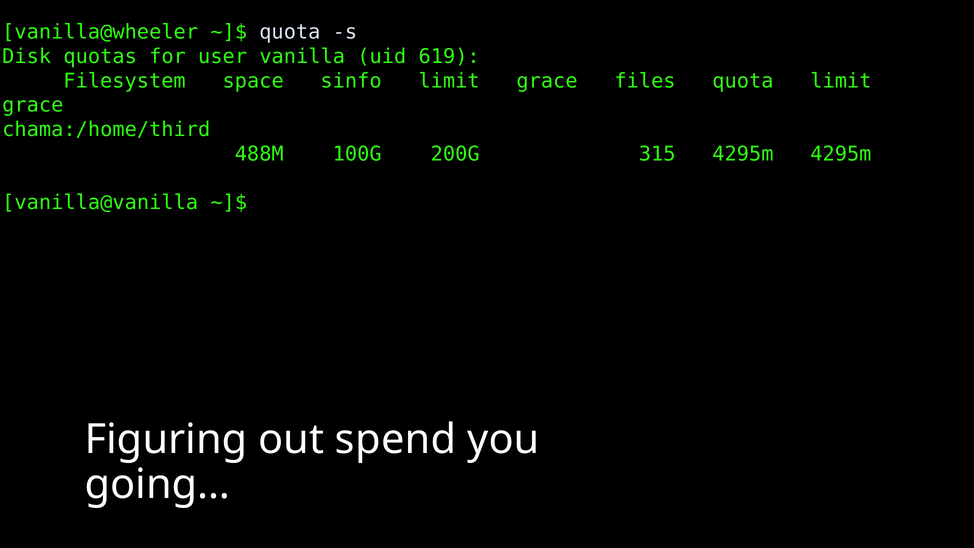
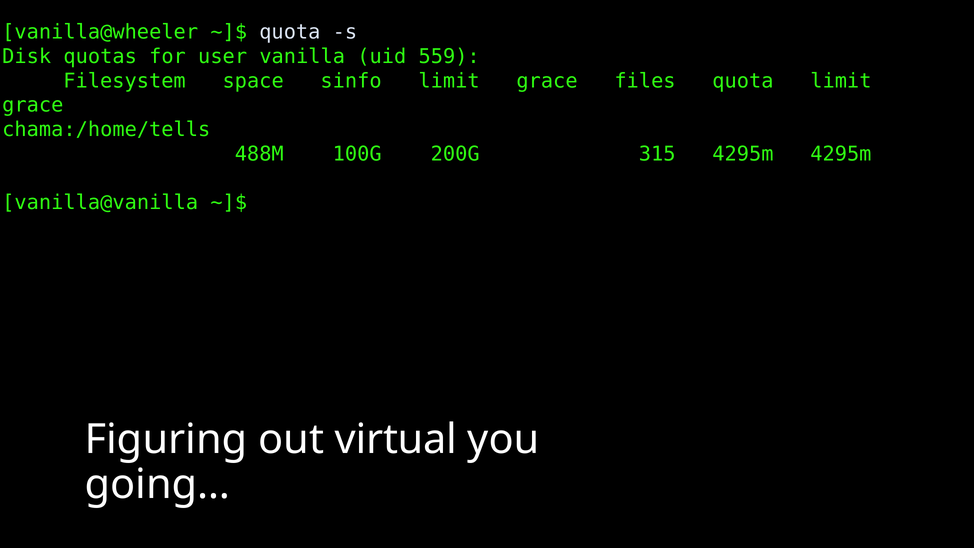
619: 619 -> 559
chama:/home/third: chama:/home/third -> chama:/home/tells
spend: spend -> virtual
